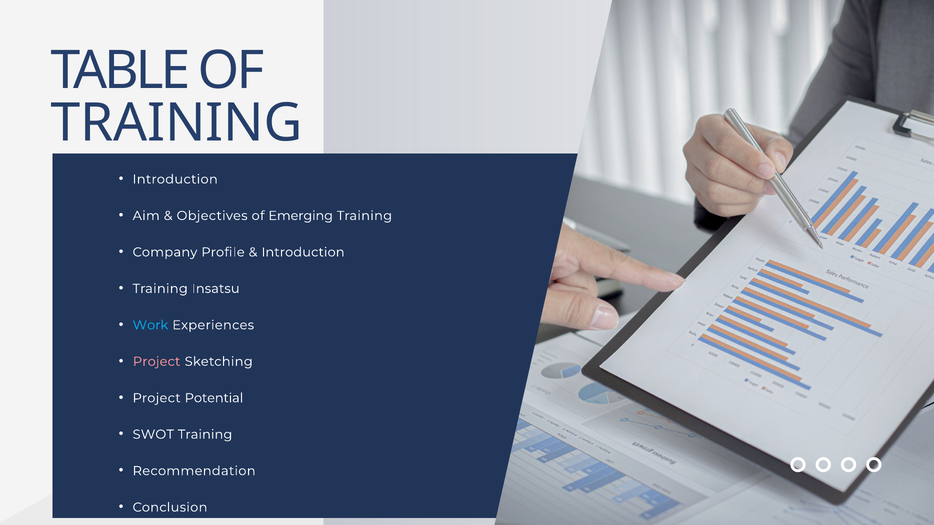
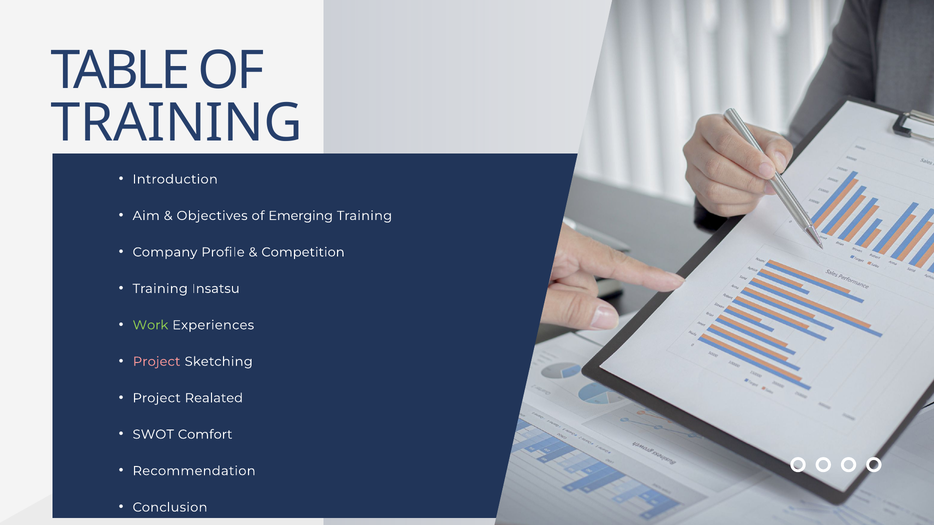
Introduction at (303, 252): Introduction -> Competition
Work colour: light blue -> light green
Potential: Potential -> Realated
SWOT Training: Training -> Comfort
